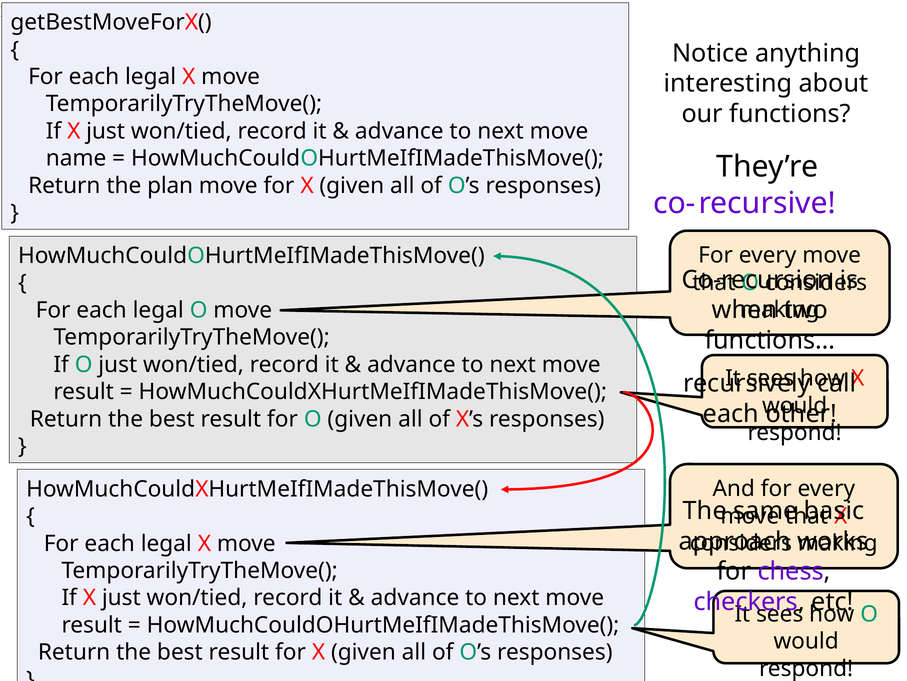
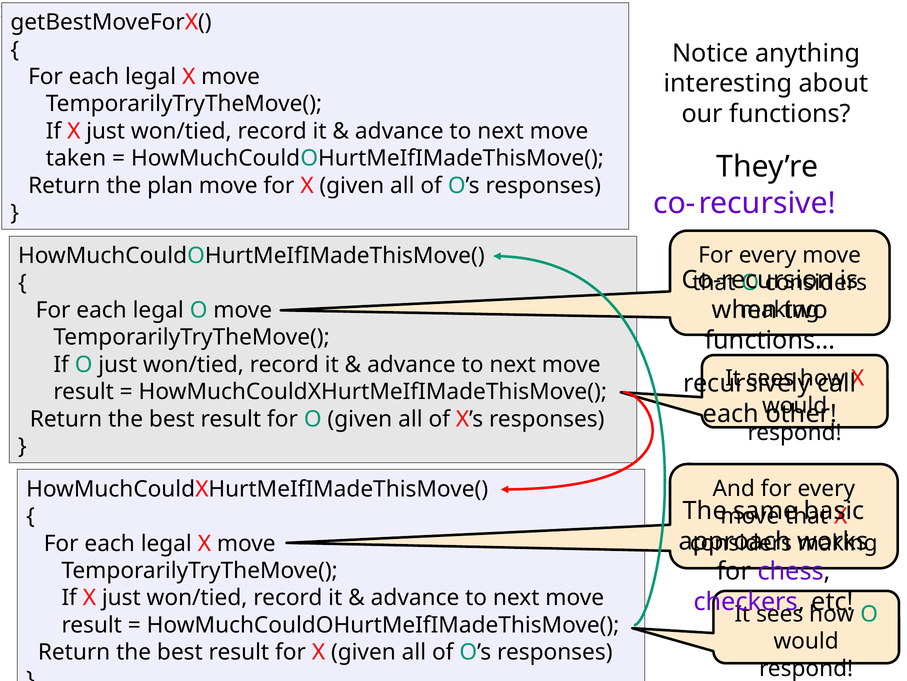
name: name -> taken
